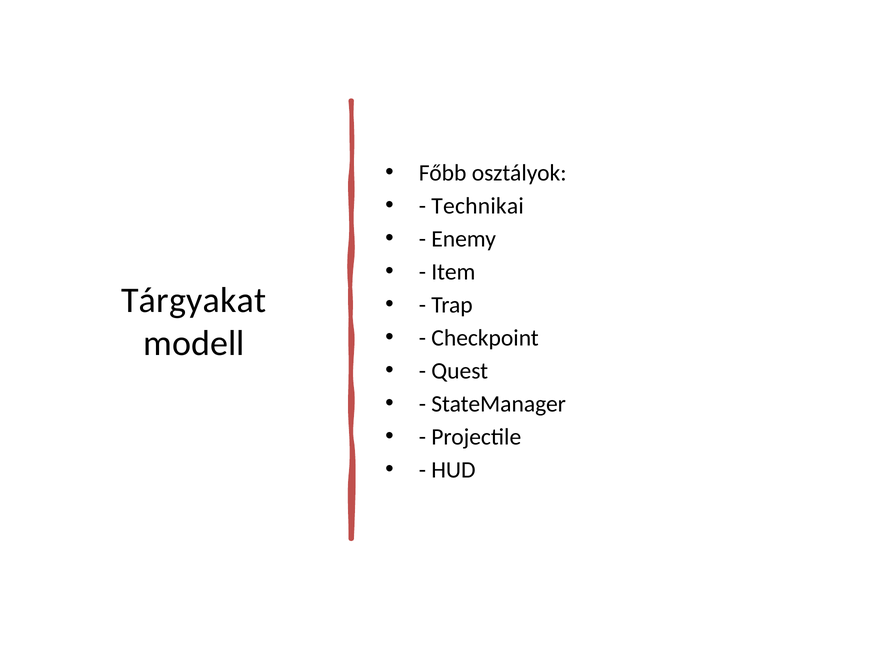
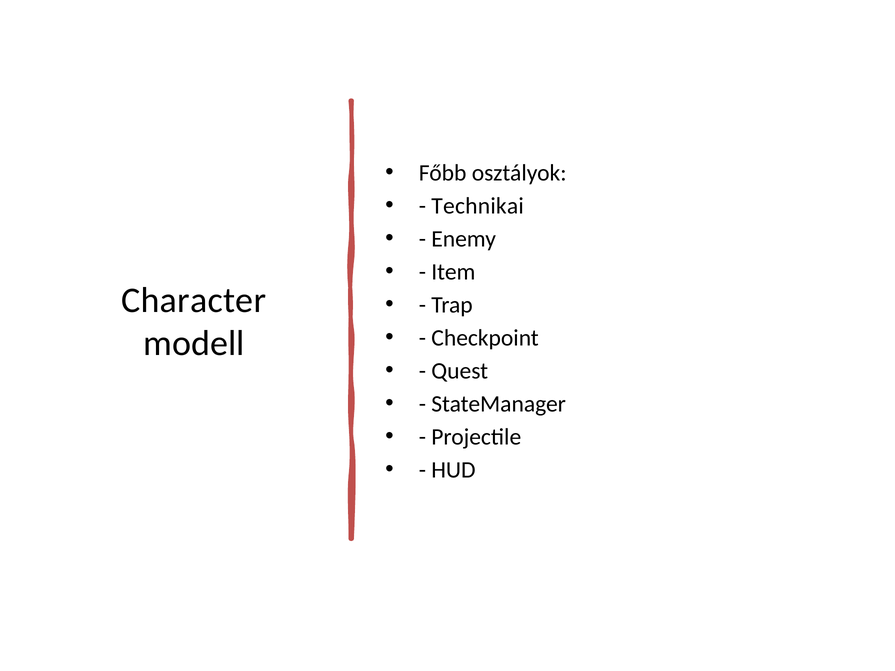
Tárgyakat: Tárgyakat -> Character
